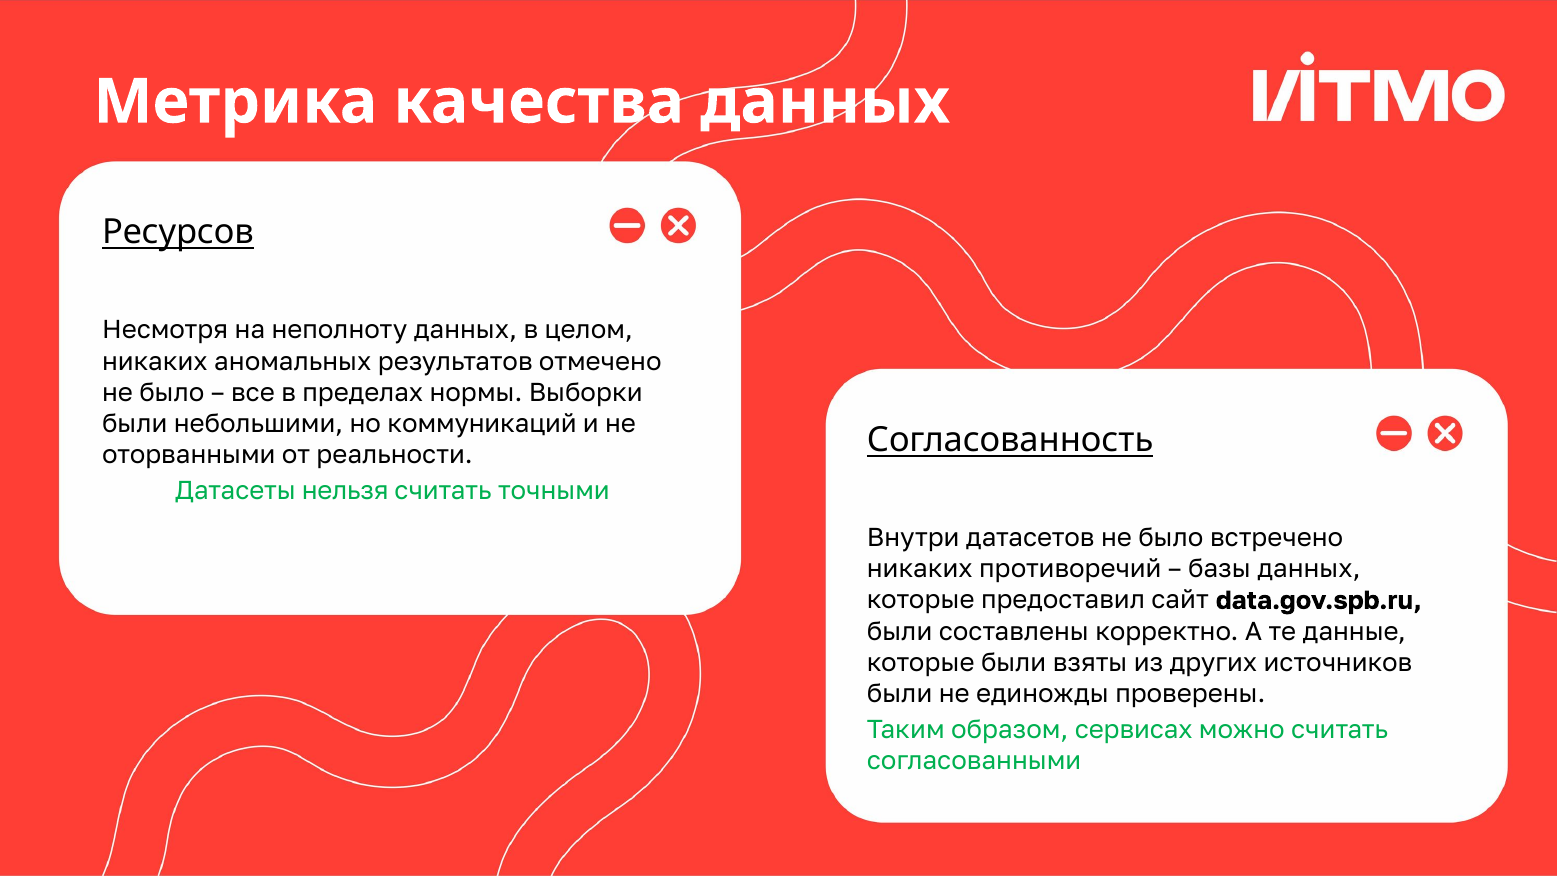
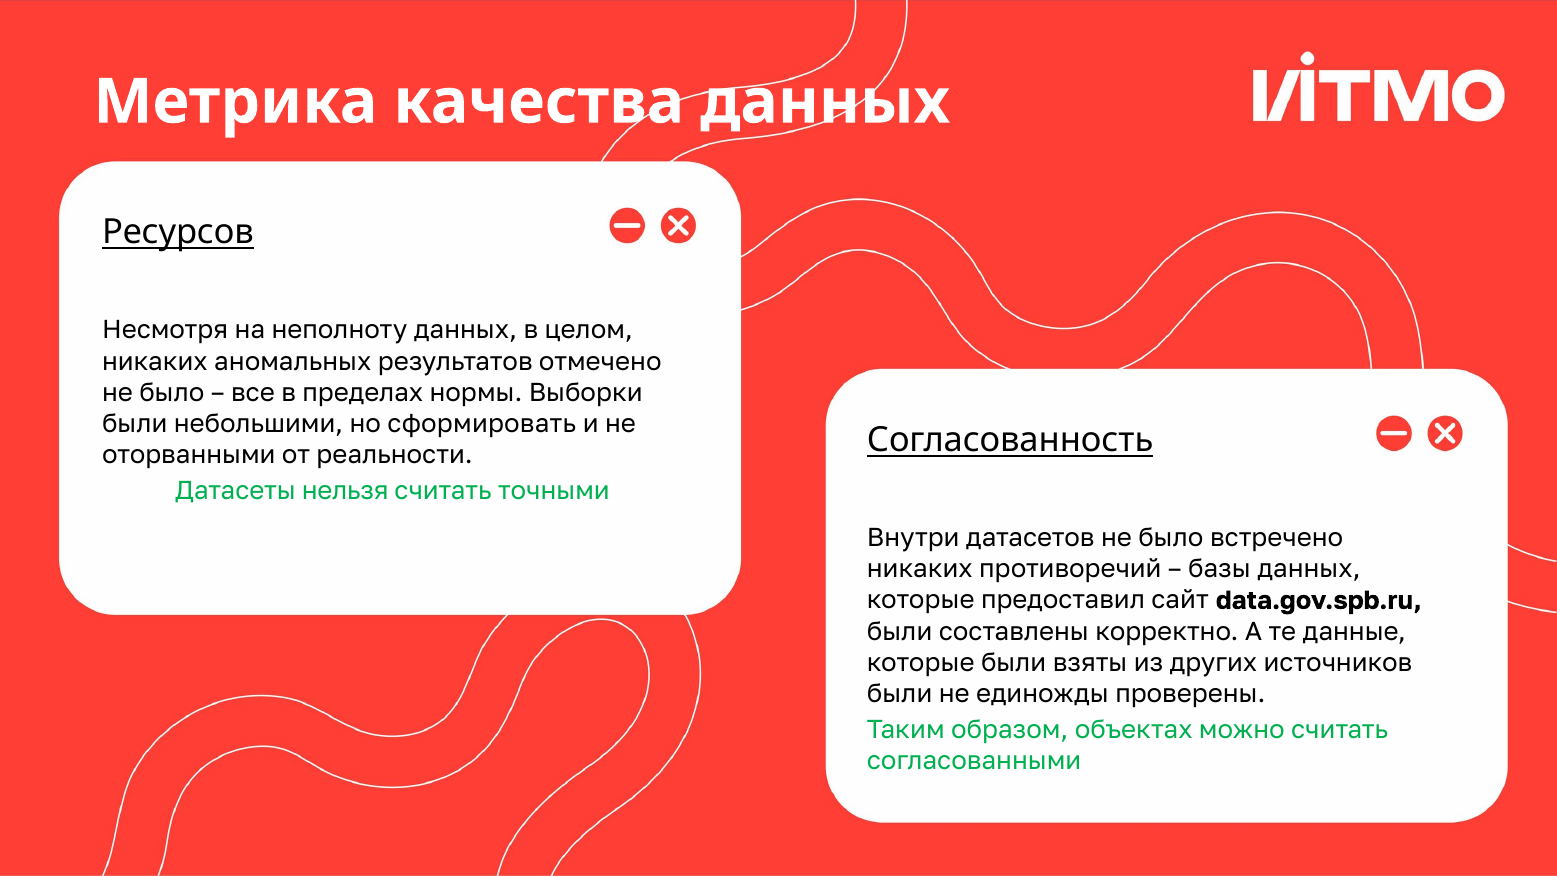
коммуникаций: коммуникаций -> сформировать
сервисах: сервисах -> объектах
